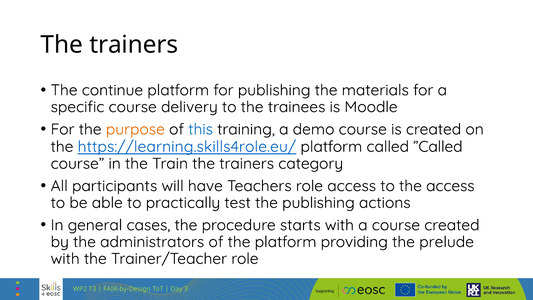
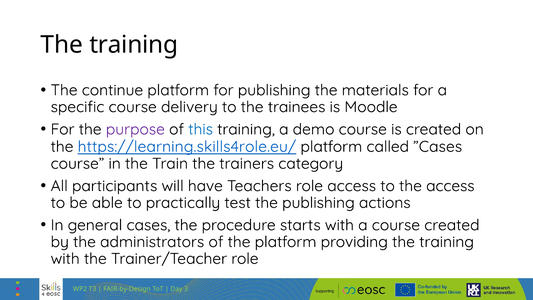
trainers at (134, 45): trainers -> training
purpose colour: orange -> purple
”Called: ”Called -> ”Cases
providing the prelude: prelude -> training
